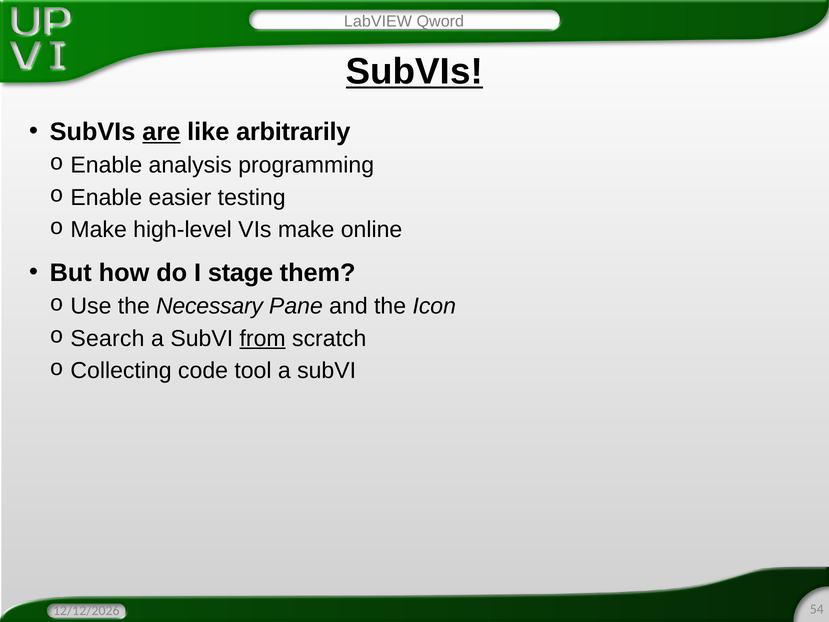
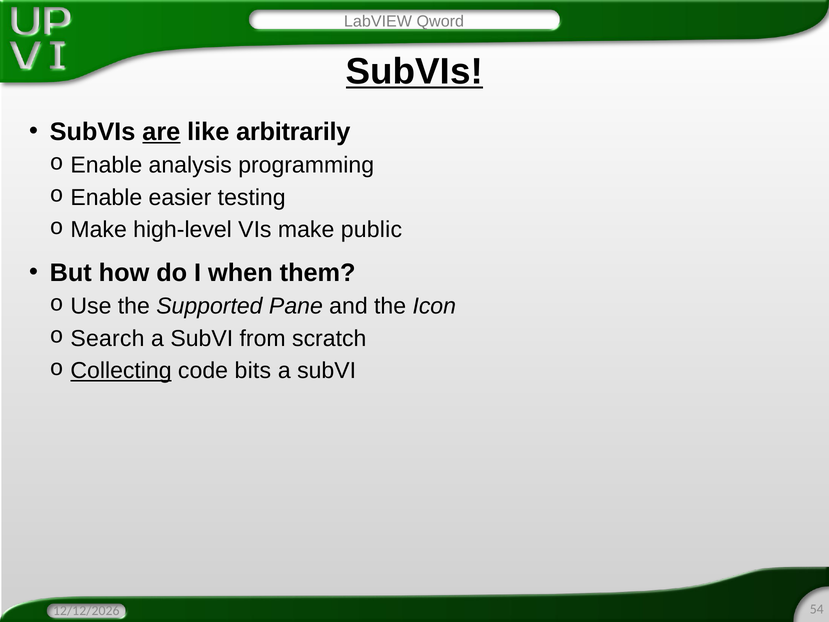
online: online -> public
stage: stage -> when
Necessary: Necessary -> Supported
from underline: present -> none
Collecting underline: none -> present
tool: tool -> bits
